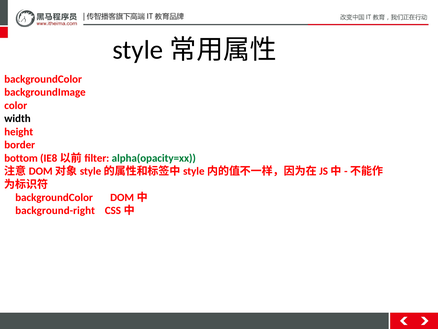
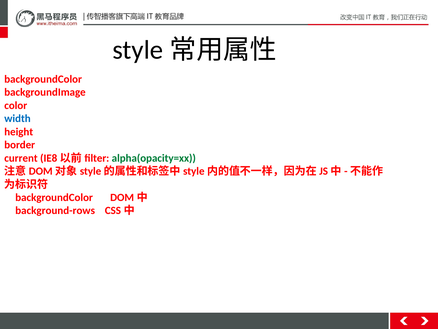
width colour: black -> blue
bottom: bottom -> current
background-right: background-right -> background-rows
